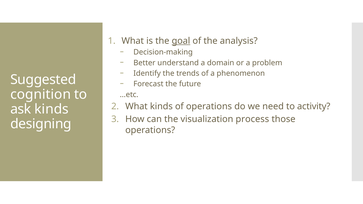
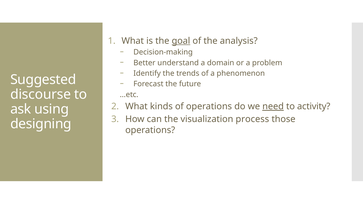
cognition: cognition -> discourse
need underline: none -> present
ask kinds: kinds -> using
